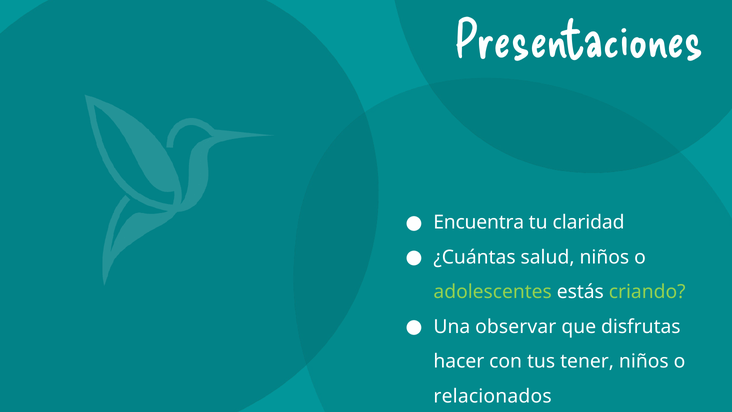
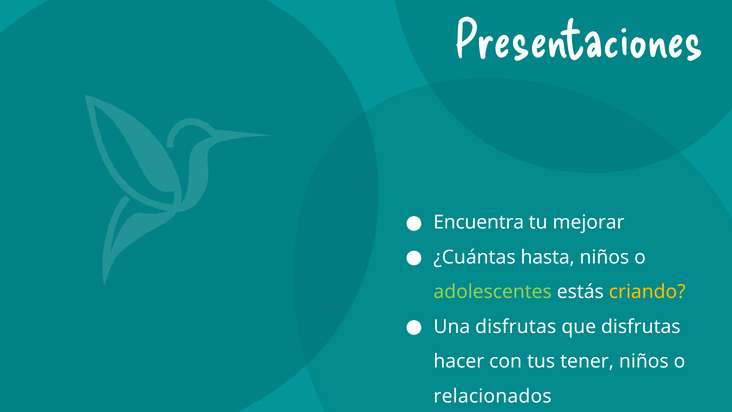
claridad: claridad -> mejorar
salud: salud -> hasta
criando colour: light green -> yellow
Una observar: observar -> disfrutas
